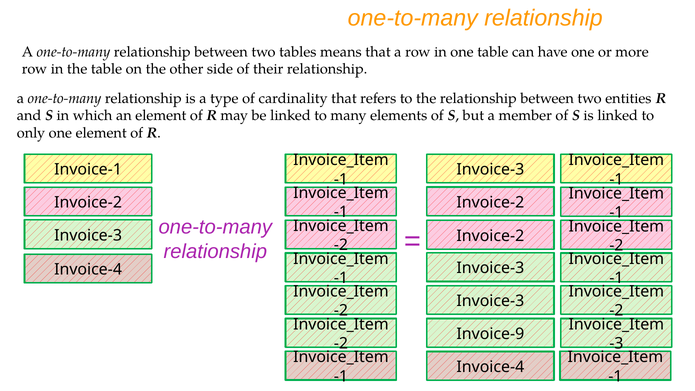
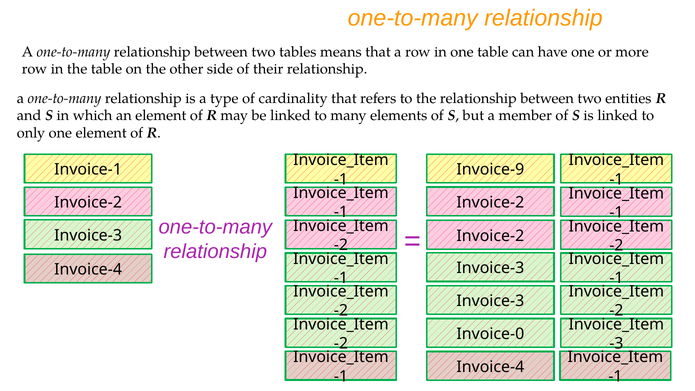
Invoice-3 at (490, 170): Invoice-3 -> Invoice-9
Invoice-9: Invoice-9 -> Invoice-0
